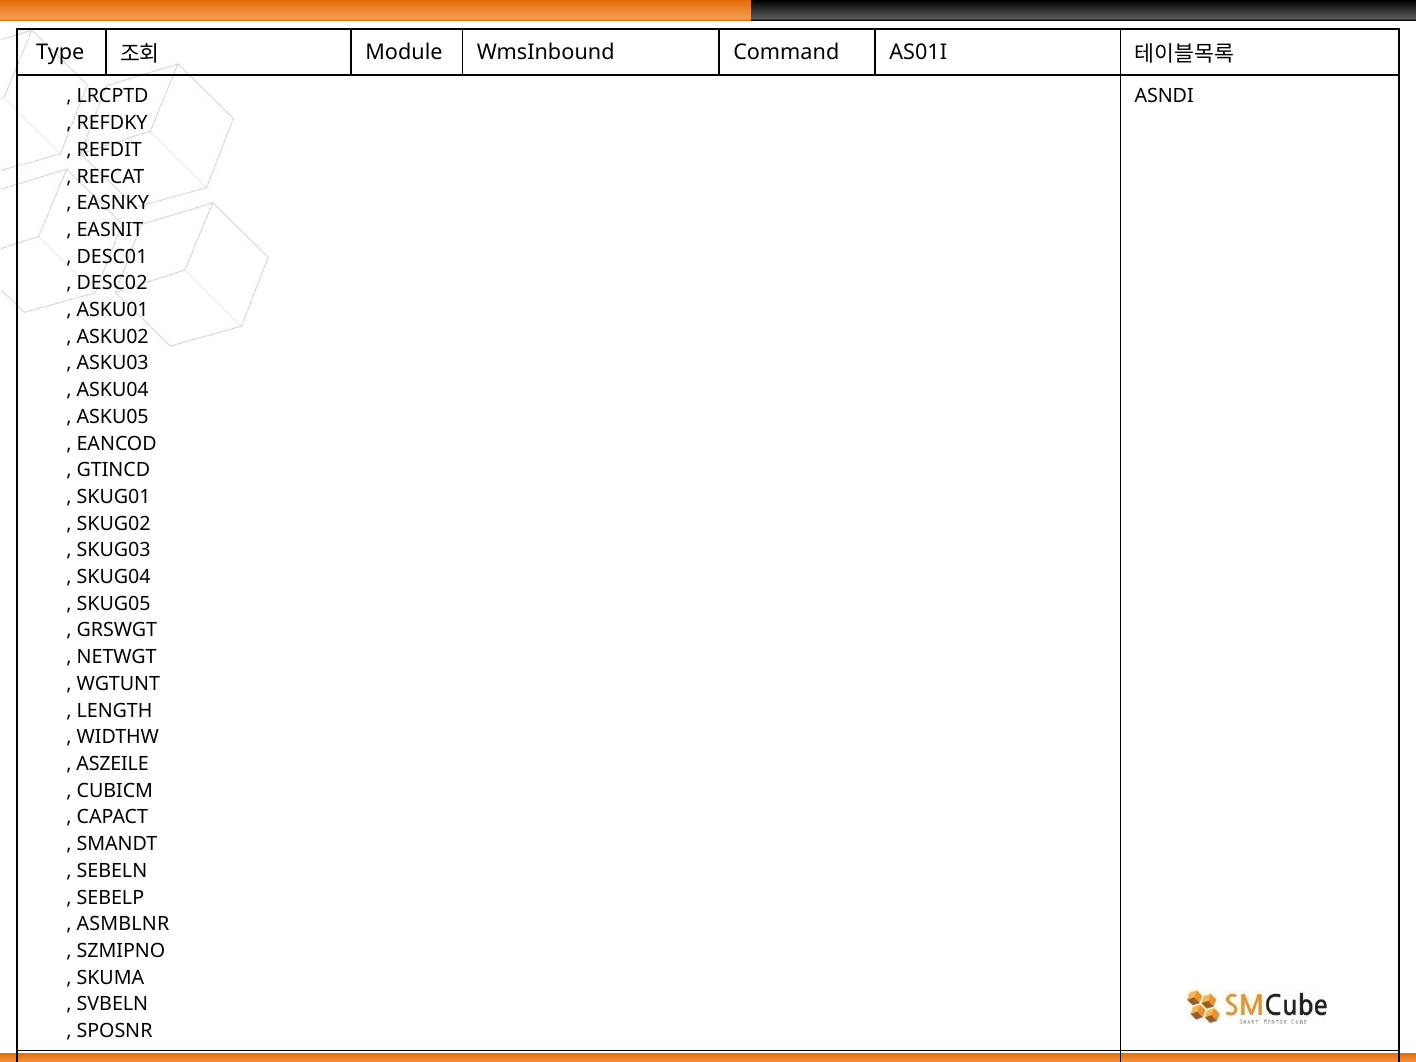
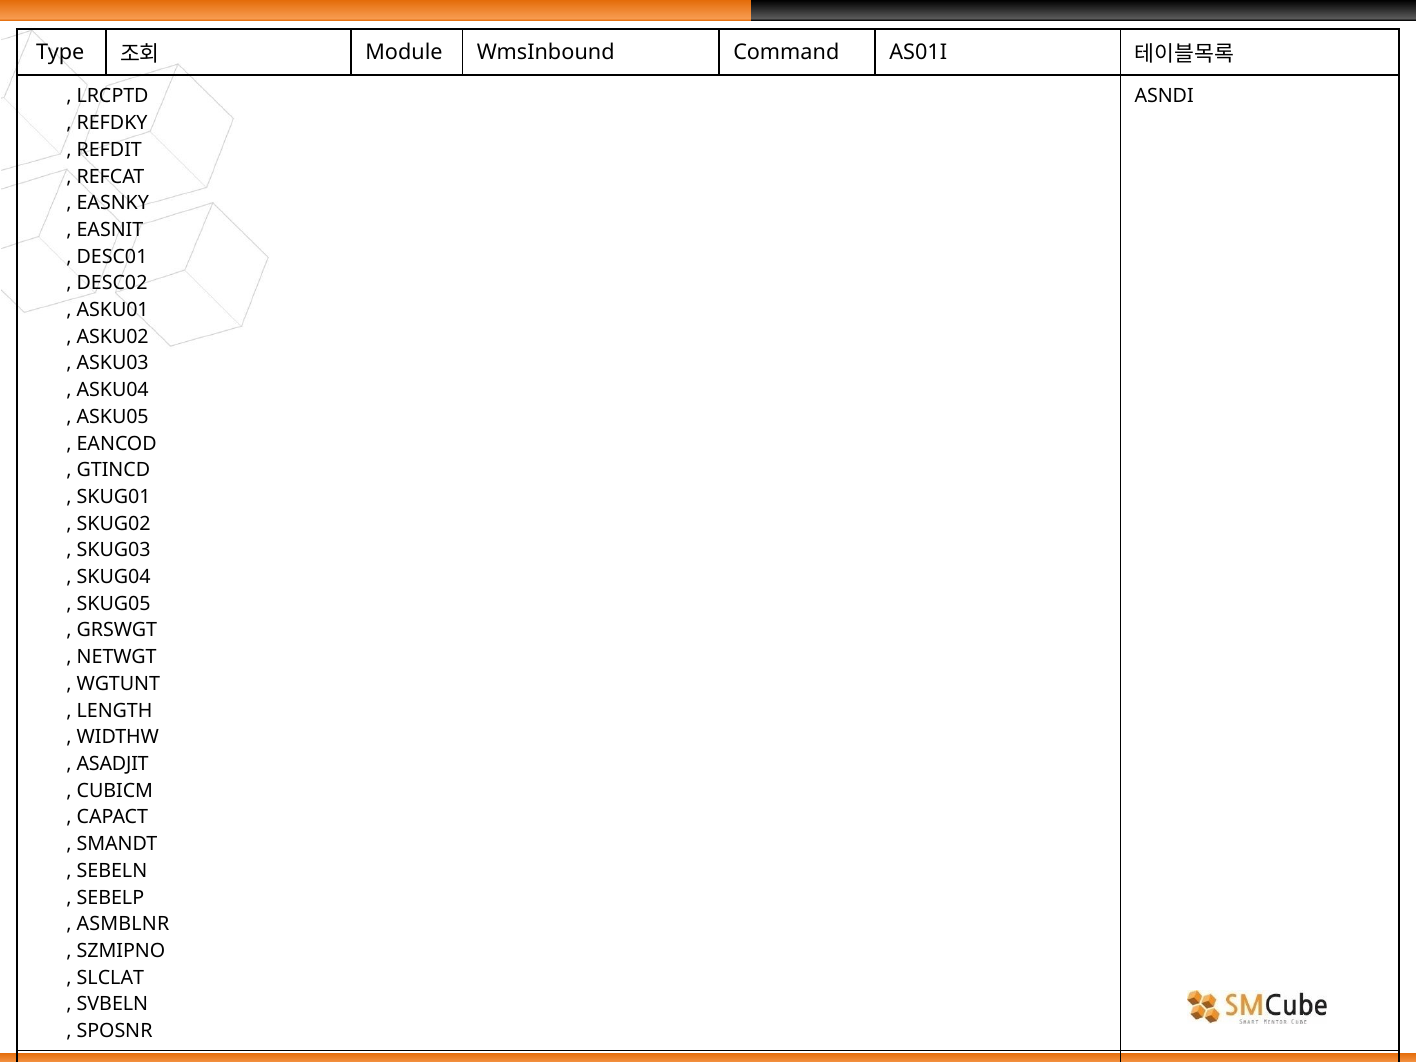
ASZEILE: ASZEILE -> ASADJIT
SKUMA: SKUMA -> SLCLAT
